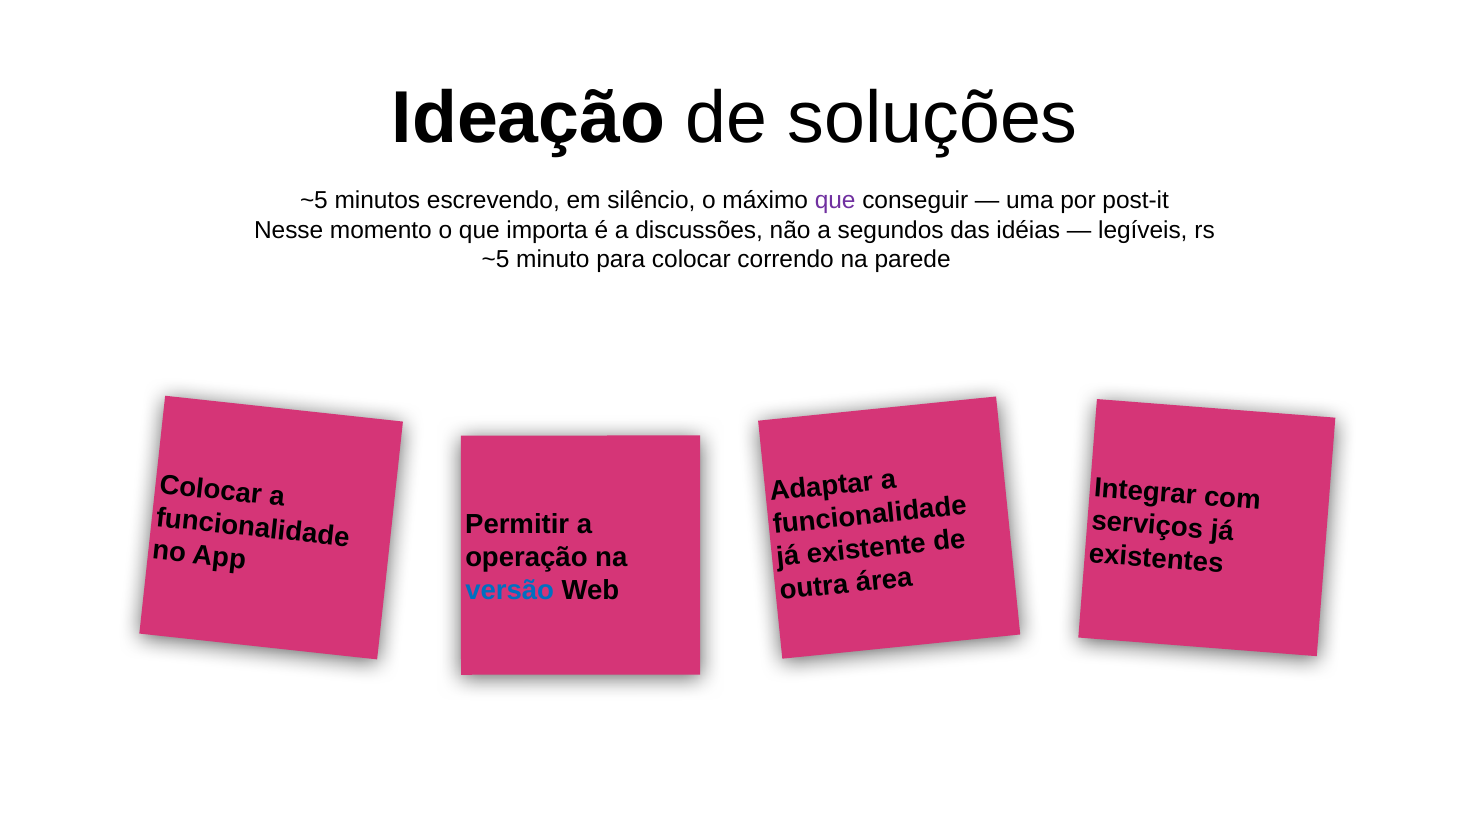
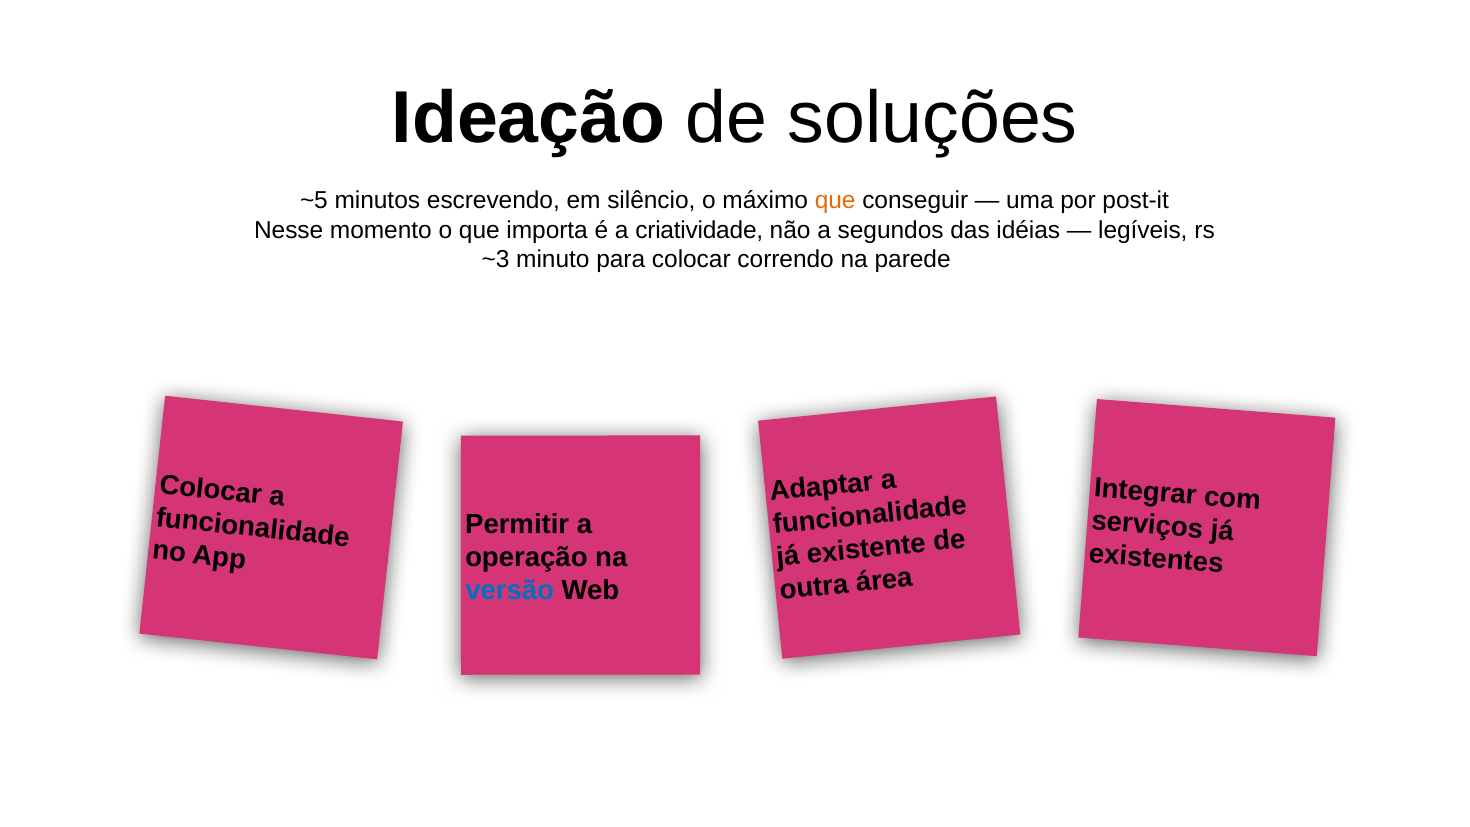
que at (835, 201) colour: purple -> orange
discussões: discussões -> criatividade
~5 at (496, 259): ~5 -> ~3
